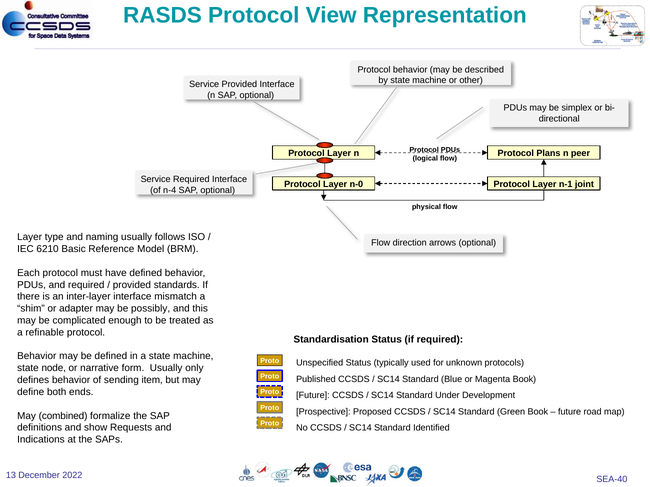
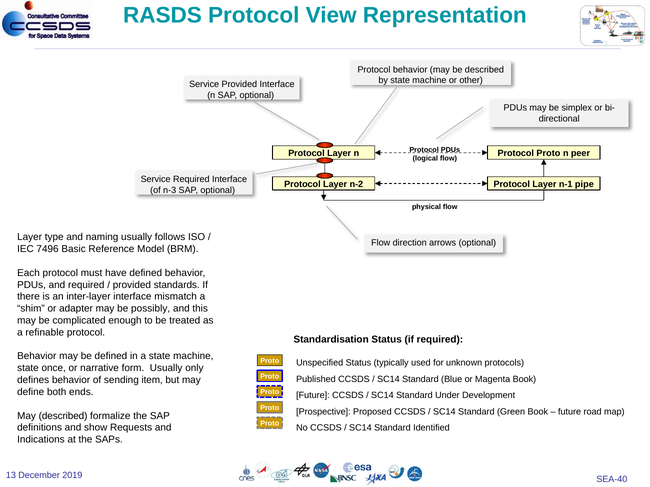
Protocol Plans: Plans -> Proto
n-0: n-0 -> n-2
joint: joint -> pipe
n-4: n-4 -> n-3
6210: 6210 -> 7496
node: node -> once
May combined: combined -> described
2022: 2022 -> 2019
